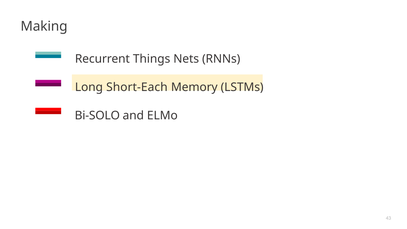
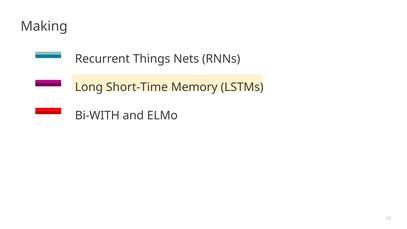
Short-Each: Short-Each -> Short-Time
Bi-SOLO: Bi-SOLO -> Bi-WITH
